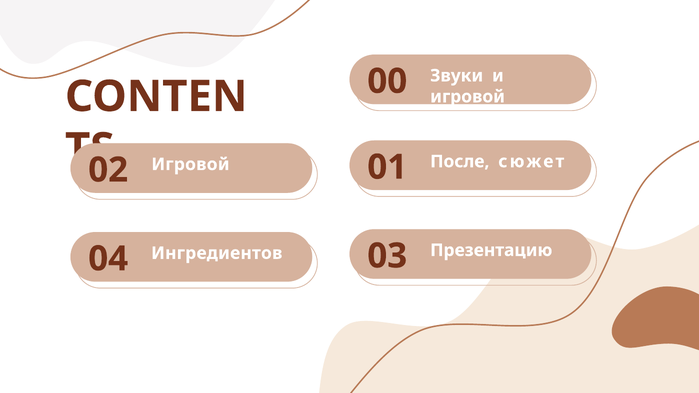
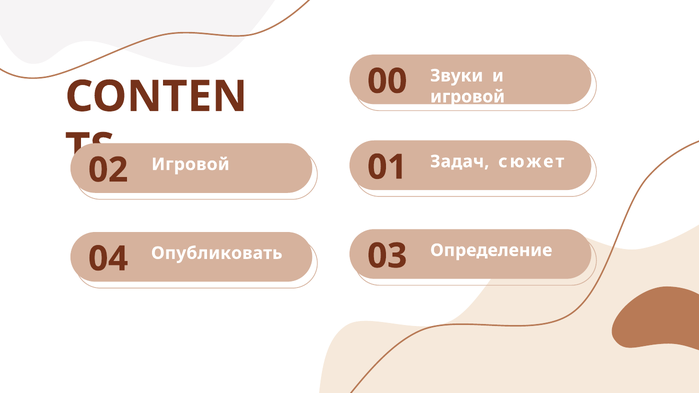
После: После -> Задач
Ингредиентов: Ингредиентов -> Опубликовать
Презентацию: Презентацию -> Определение
